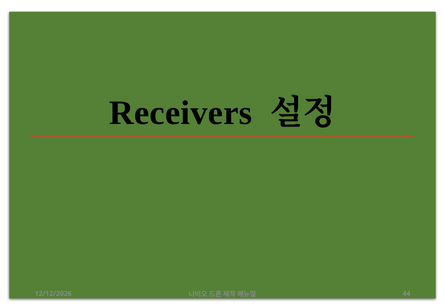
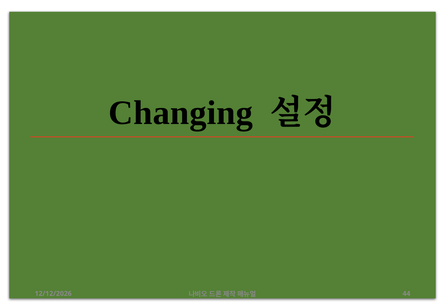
Receivers: Receivers -> Changing
